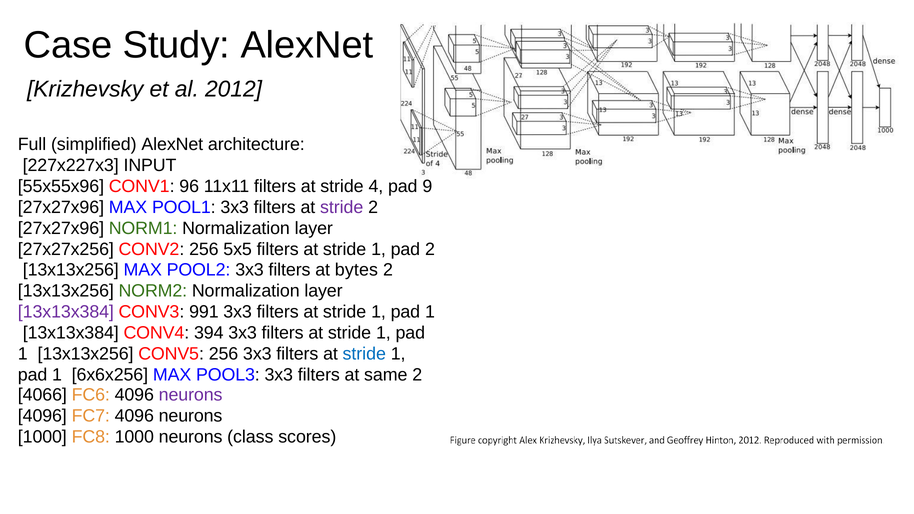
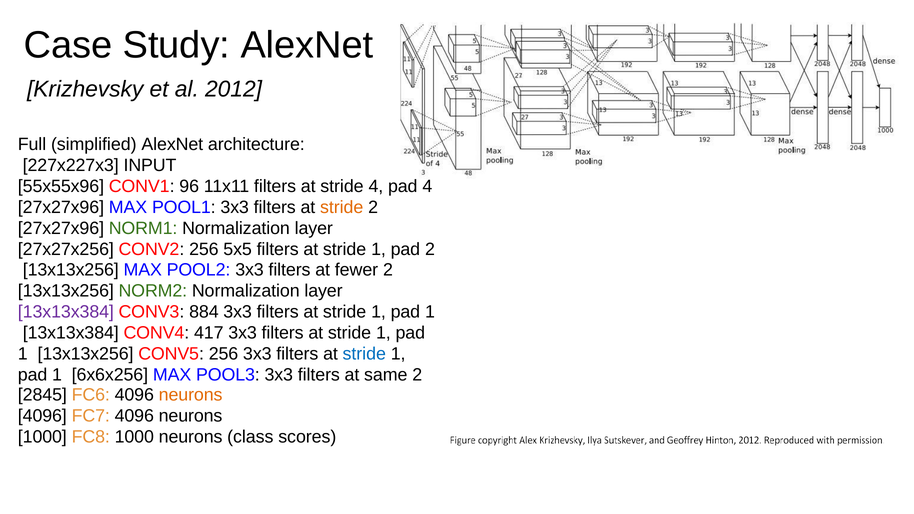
pad 9: 9 -> 4
stride at (342, 207) colour: purple -> orange
bytes: bytes -> fewer
991: 991 -> 884
394: 394 -> 417
4066: 4066 -> 2845
neurons at (191, 395) colour: purple -> orange
